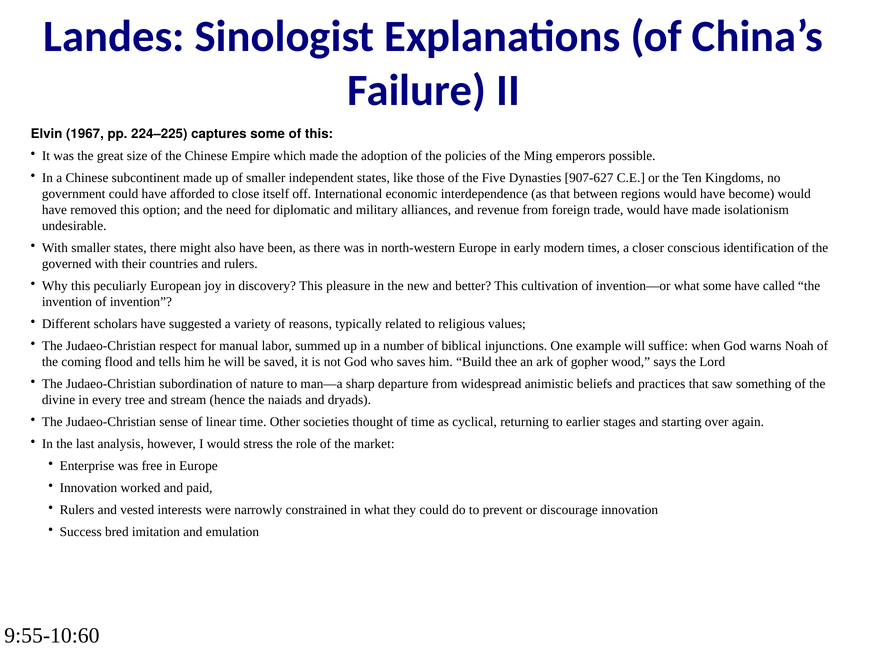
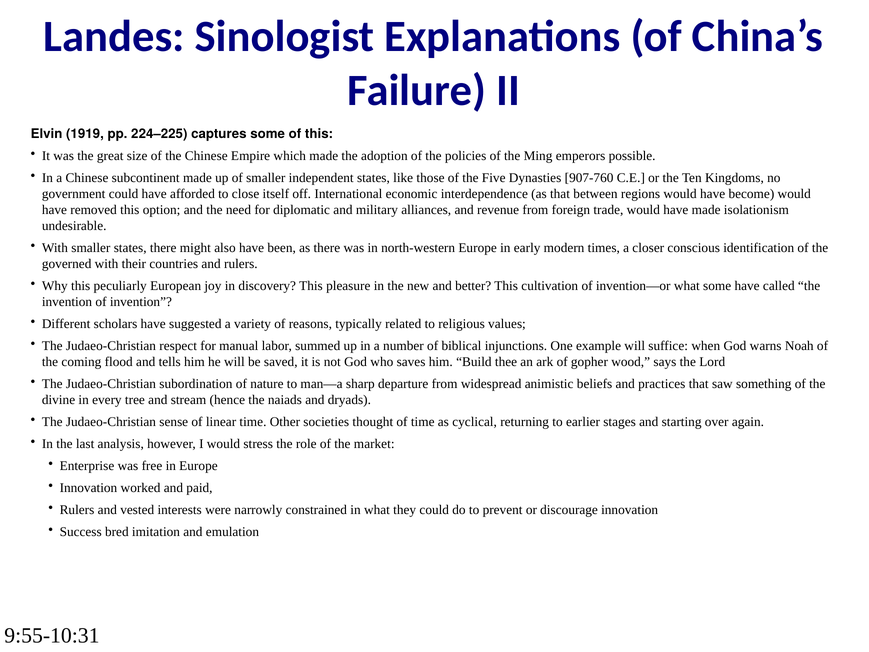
1967: 1967 -> 1919
907-627: 907-627 -> 907-760
9:55-10:60: 9:55-10:60 -> 9:55-10:31
